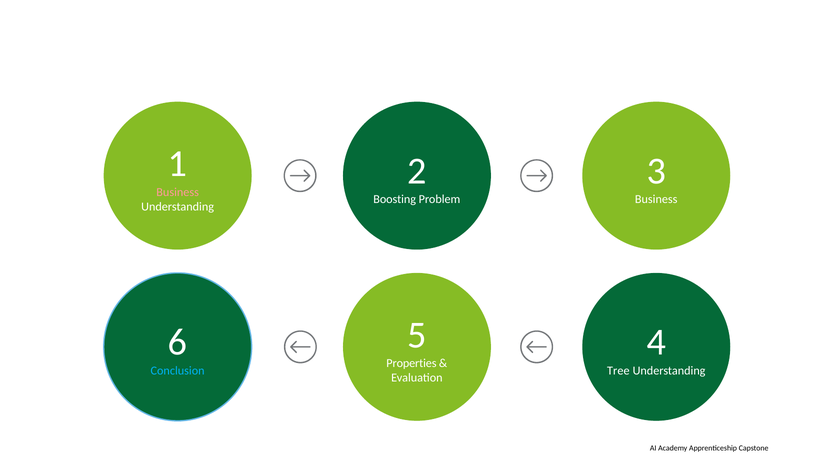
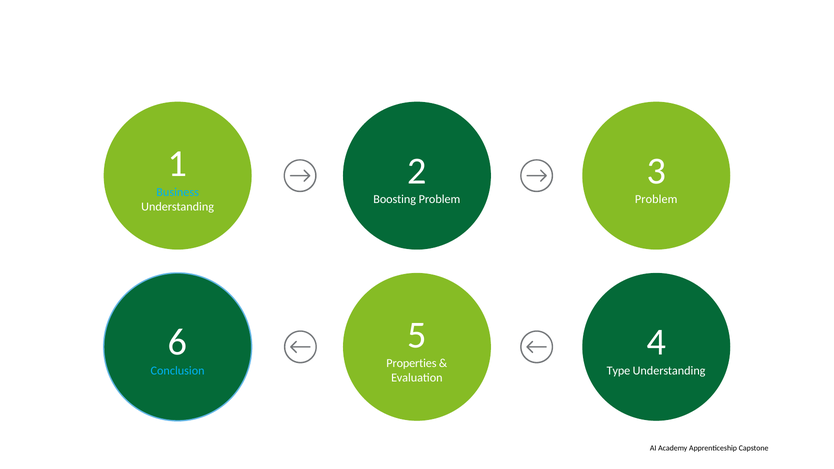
Business at (178, 192) colour: pink -> light blue
Business at (656, 199): Business -> Problem
Tree: Tree -> Type
